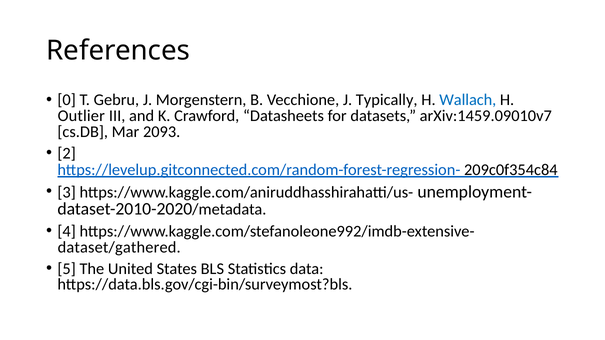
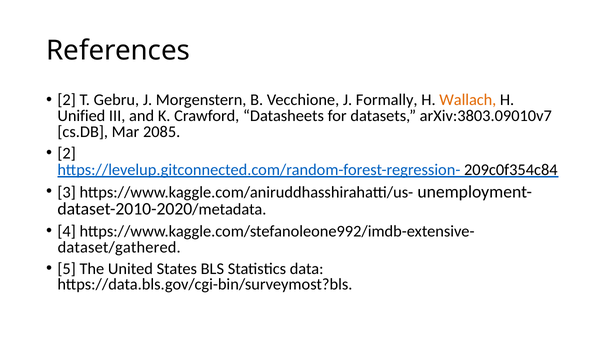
0 at (67, 100): 0 -> 2
Typically: Typically -> Formally
Wallach colour: blue -> orange
Outlier: Outlier -> Unified
arXiv:1459.09010v7: arXiv:1459.09010v7 -> arXiv:3803.09010v7
2093: 2093 -> 2085
